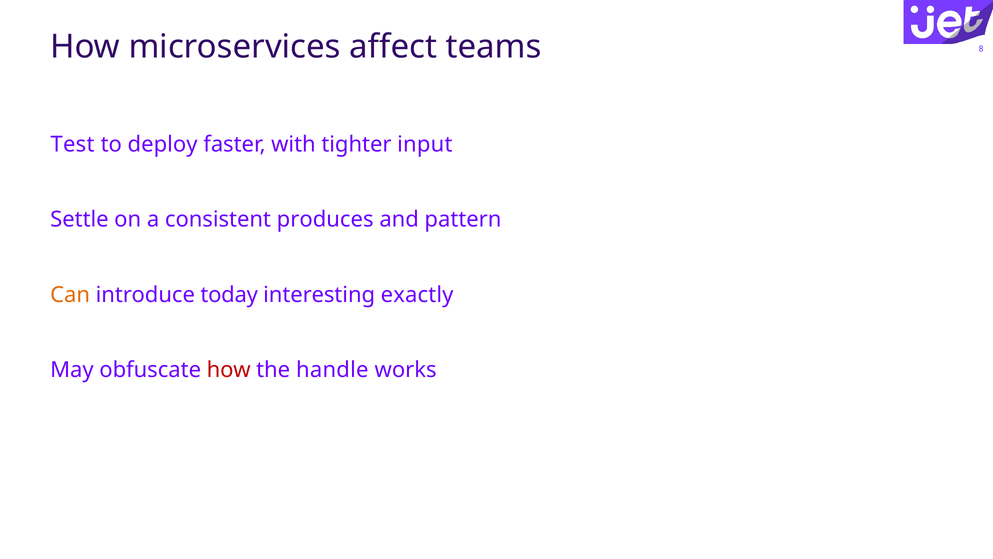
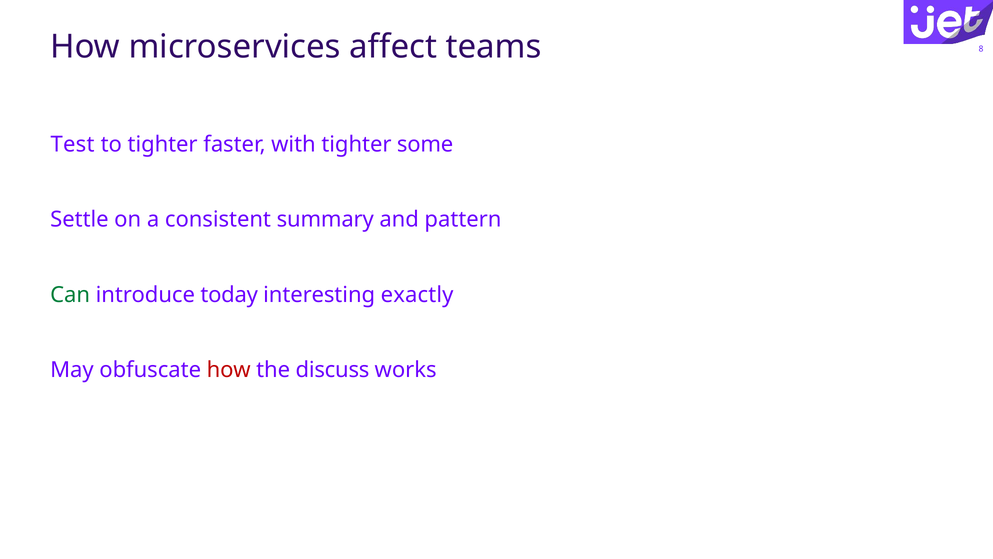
to deploy: deploy -> tighter
input: input -> some
produces: produces -> summary
Can colour: orange -> green
handle: handle -> discuss
